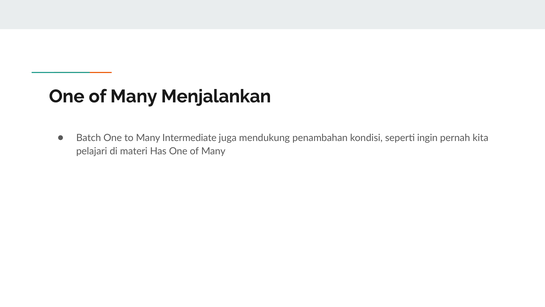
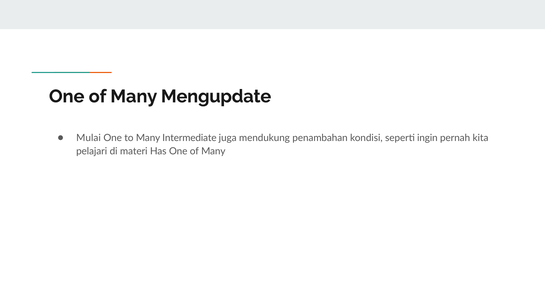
Menjalankan: Menjalankan -> Mengupdate
Batch: Batch -> Mulai
